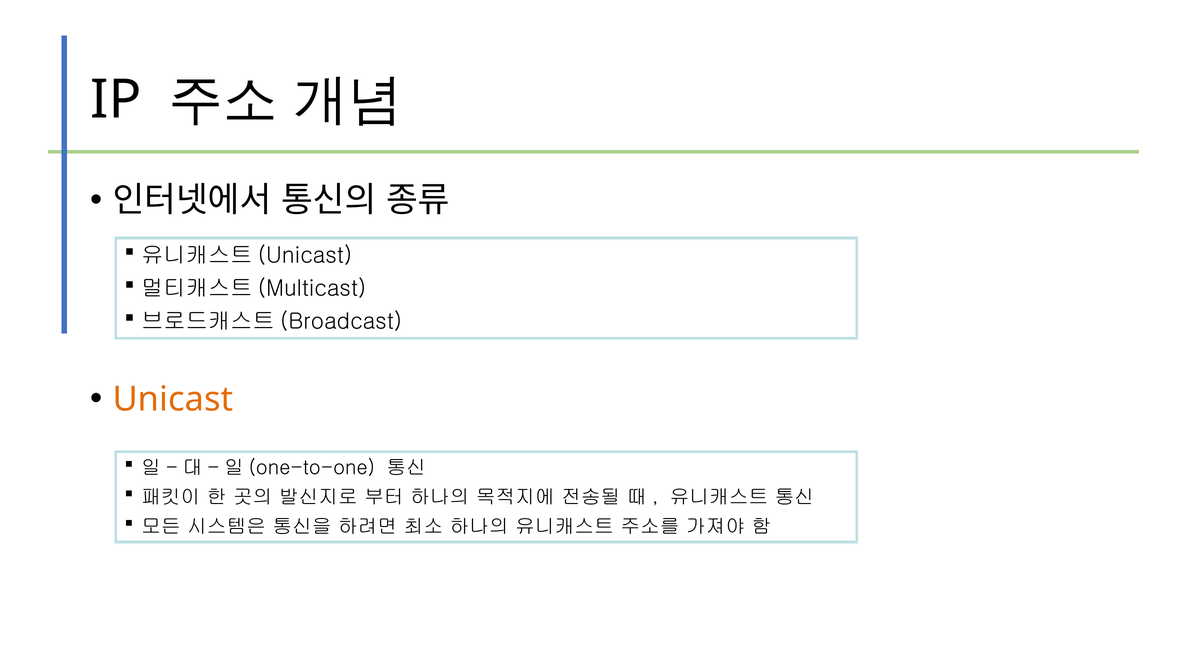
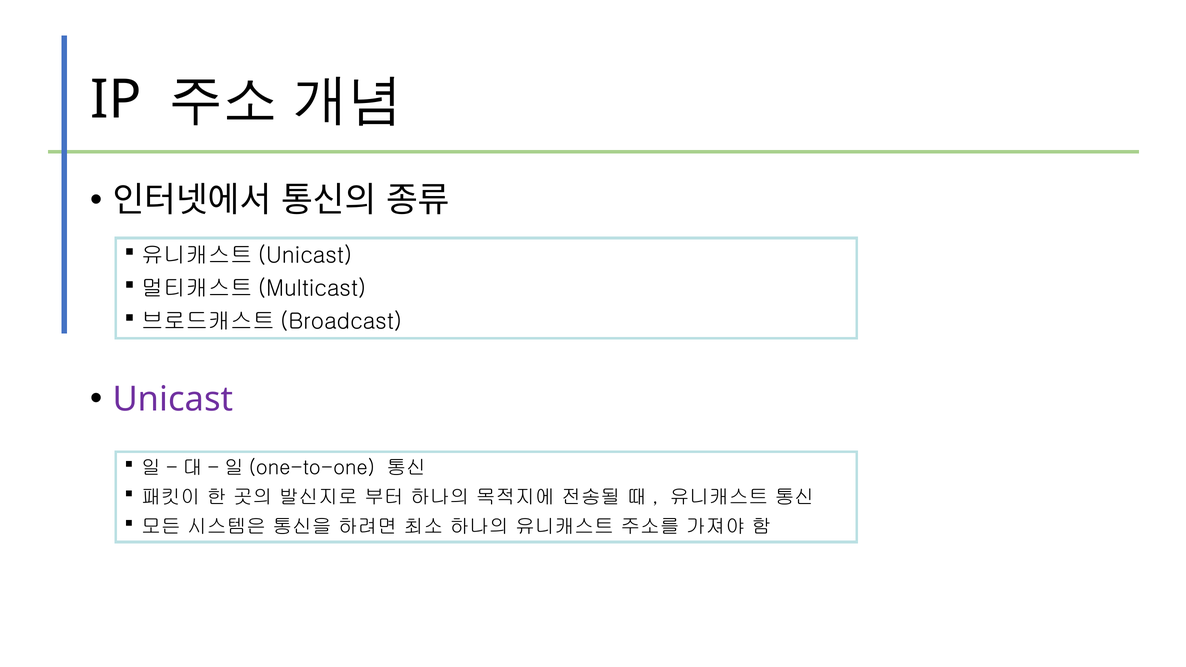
Unicast colour: orange -> purple
